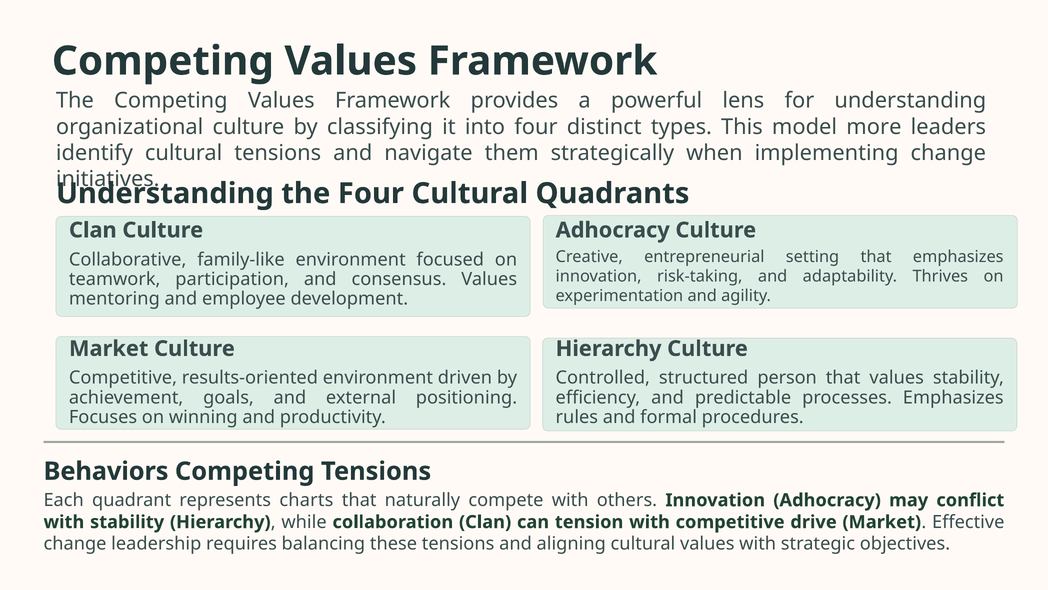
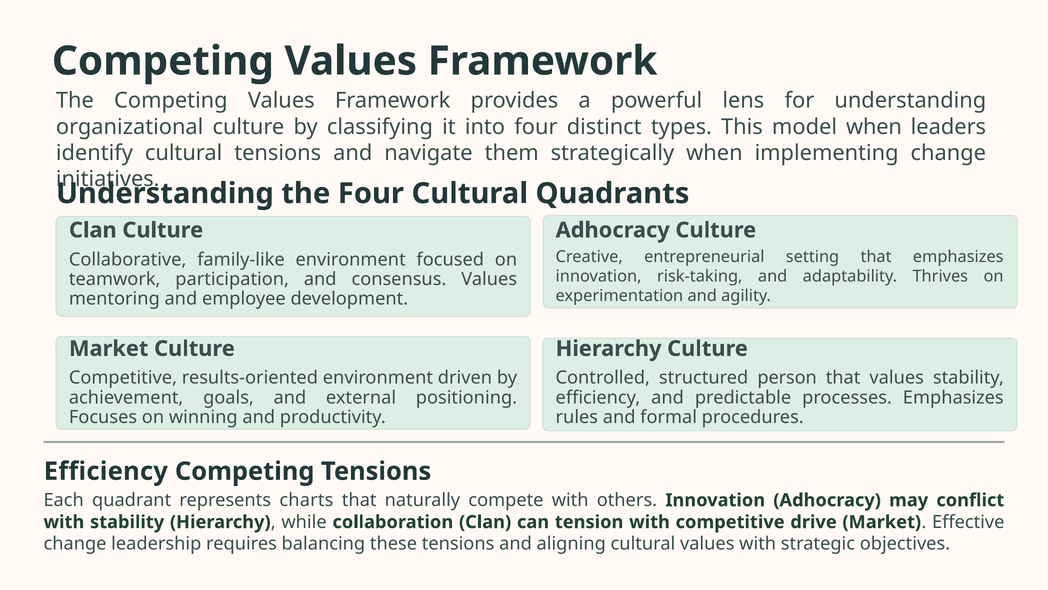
model more: more -> when
Behaviors at (106, 471): Behaviors -> Efficiency
